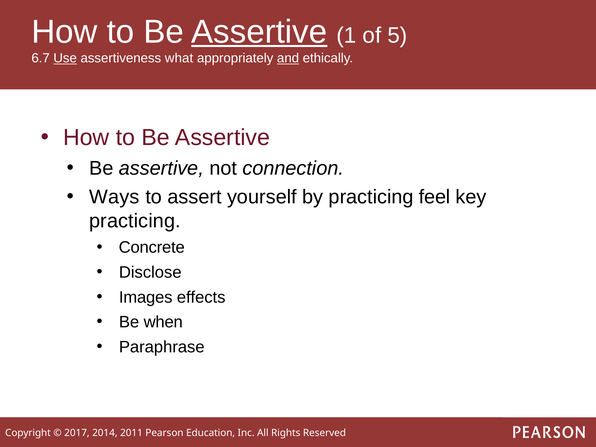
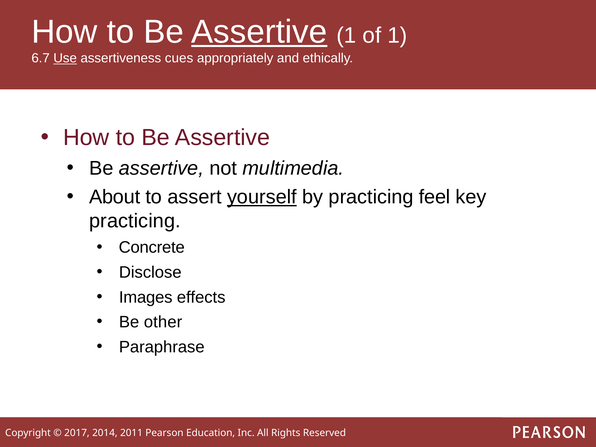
of 5: 5 -> 1
what: what -> cues
and underline: present -> none
connection: connection -> multimedia
Ways: Ways -> About
yourself underline: none -> present
when: when -> other
